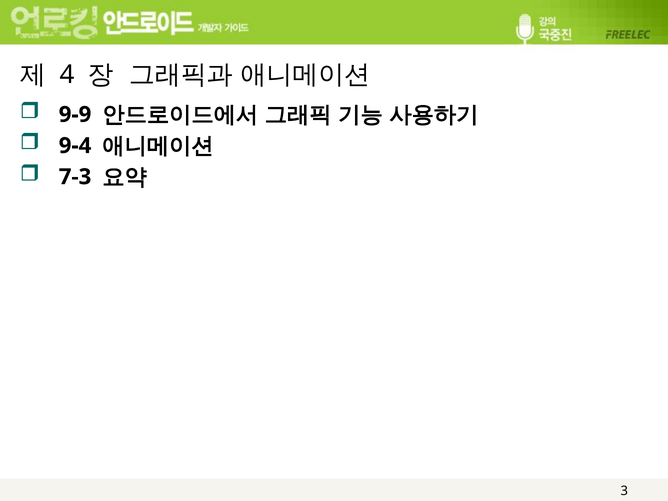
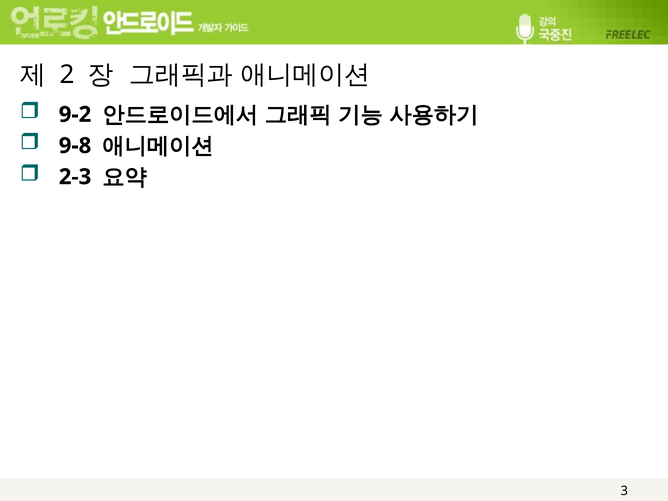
4: 4 -> 2
9-9: 9-9 -> 9-2
9-4: 9-4 -> 9-8
7-3: 7-3 -> 2-3
